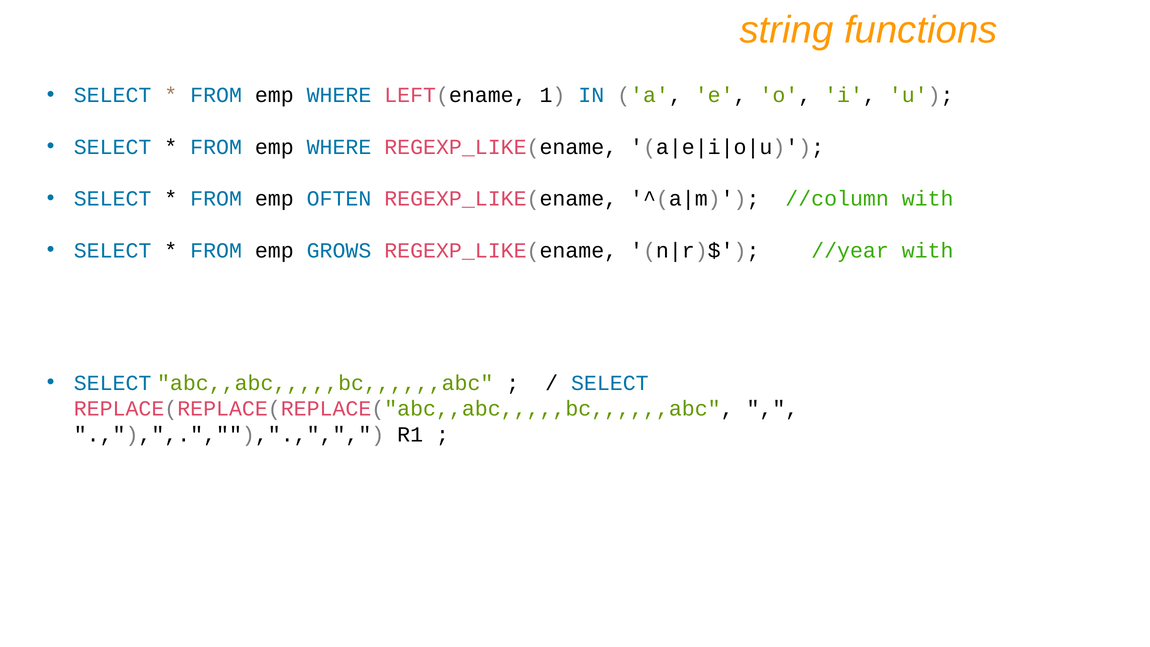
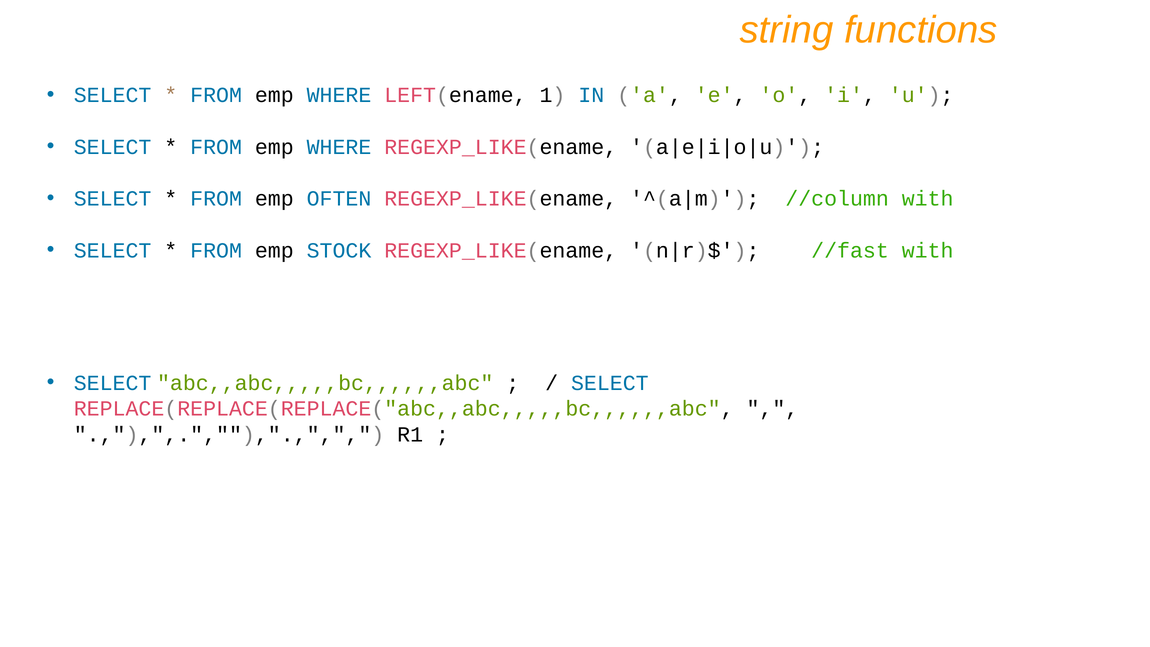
GROWS: GROWS -> STOCK
//year: //year -> //fast
